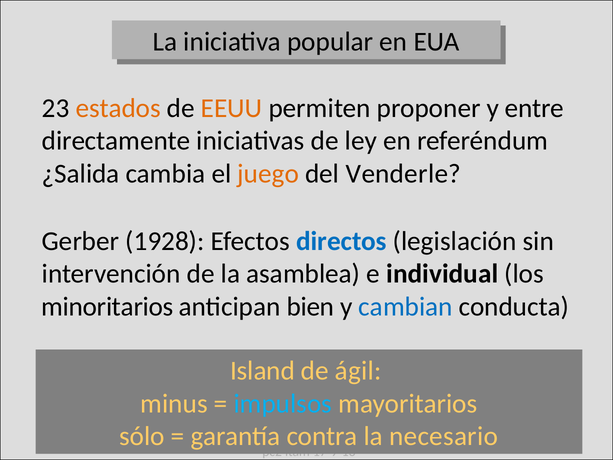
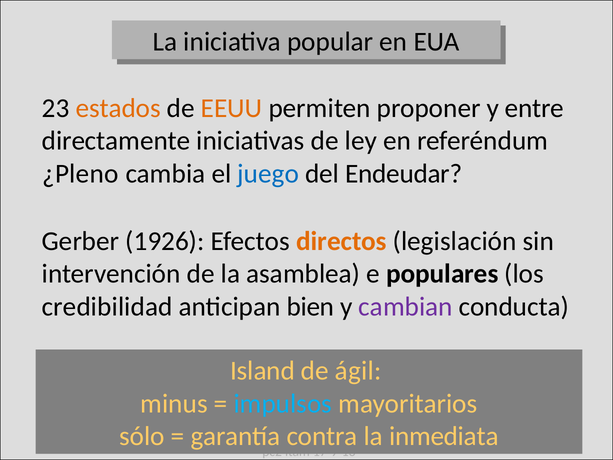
¿Salida: ¿Salida -> ¿Pleno
juego colour: orange -> blue
Venderle: Venderle -> Endeudar
1928: 1928 -> 1926
directos colour: blue -> orange
individual: individual -> populares
minoritarios: minoritarios -> credibilidad
cambian colour: blue -> purple
necesario: necesario -> inmediata
